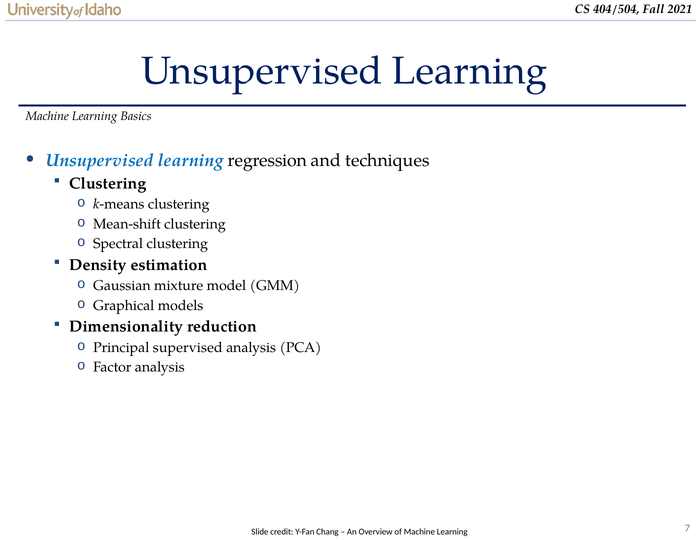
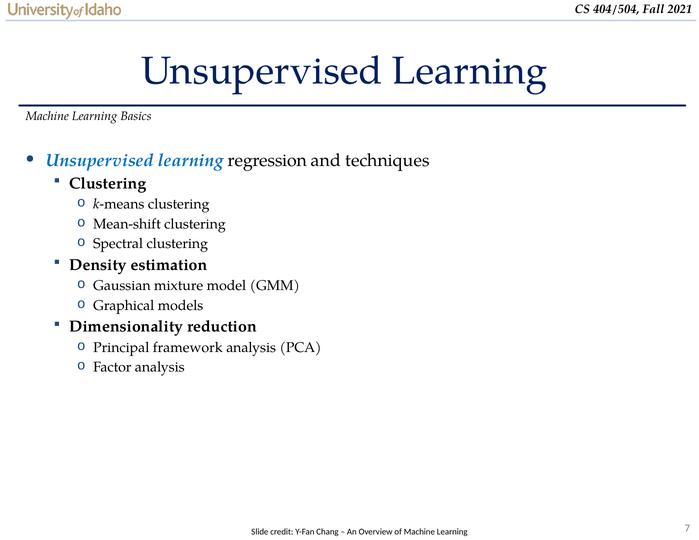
supervised: supervised -> framework
